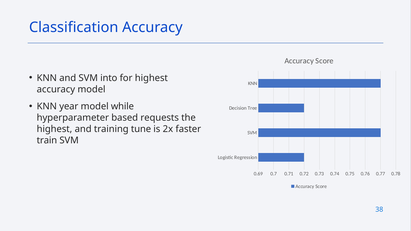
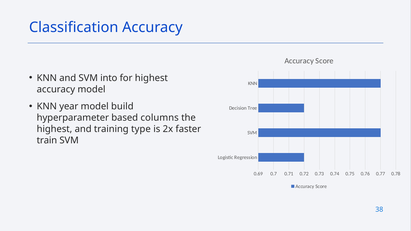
while: while -> build
requests: requests -> columns
tune: tune -> type
